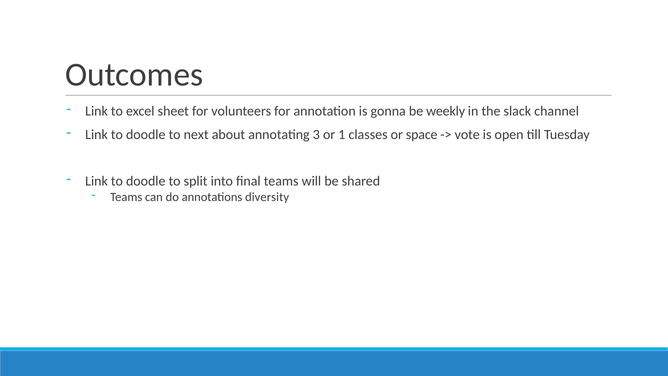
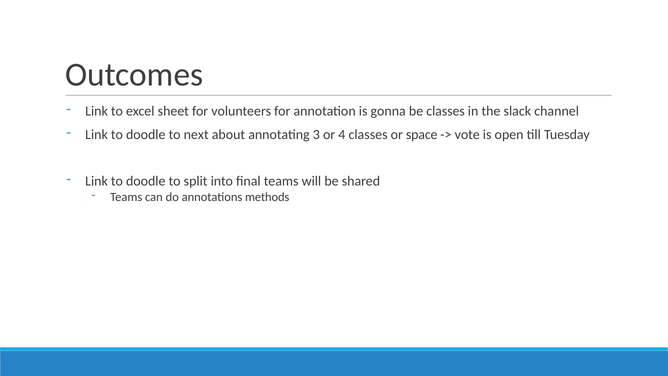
be weekly: weekly -> classes
1: 1 -> 4
diversity: diversity -> methods
